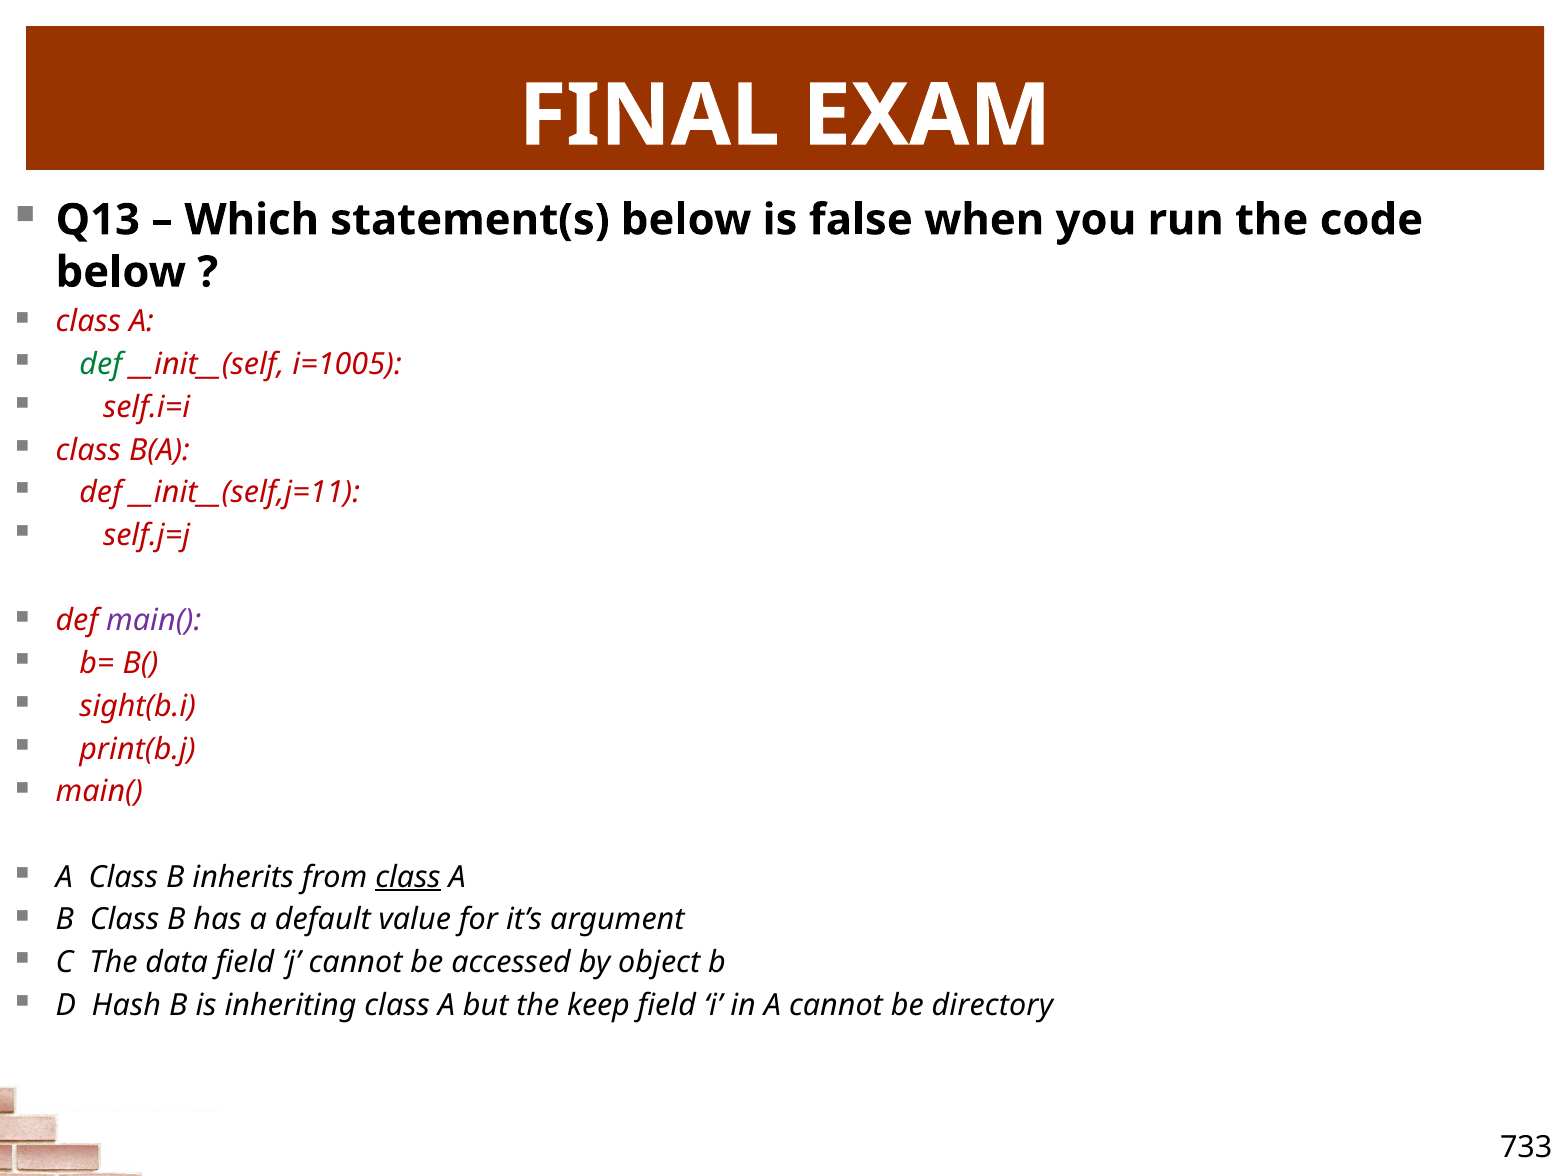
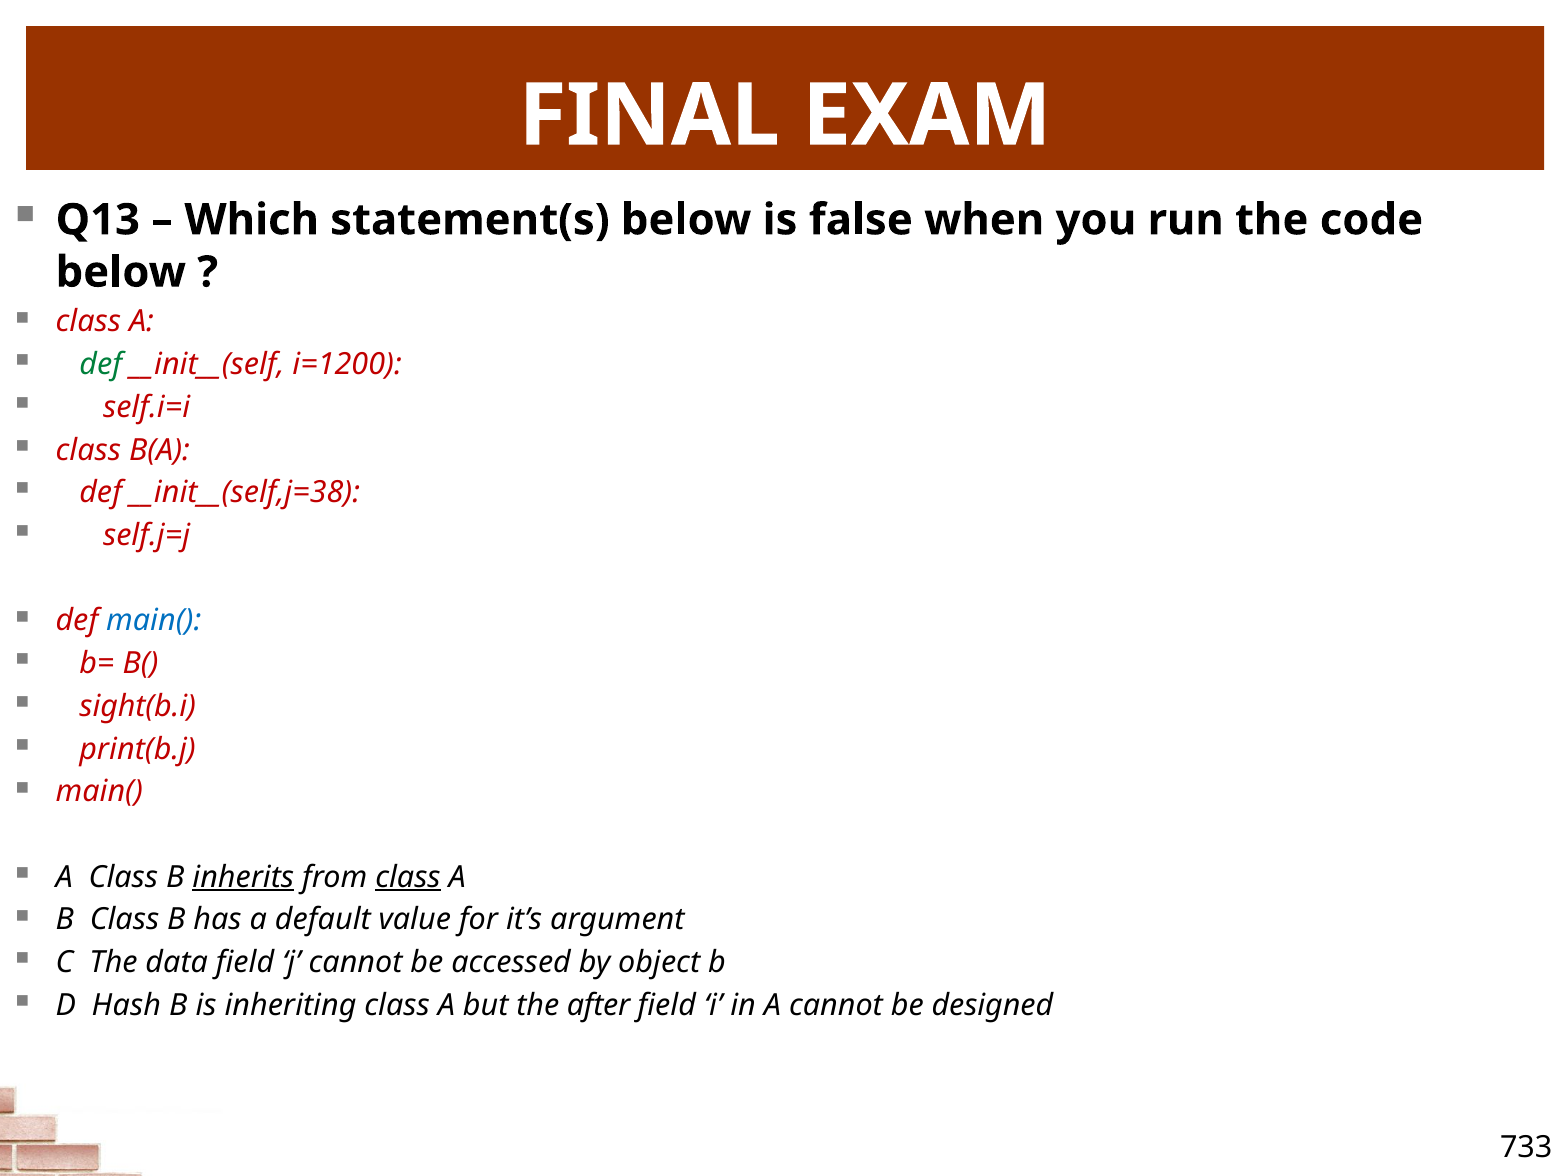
i=1005: i=1005 -> i=1200
__init__(self,j=11: __init__(self,j=11 -> __init__(self,j=38
main( at (154, 621) colour: purple -> blue
inherits underline: none -> present
keep: keep -> after
directory: directory -> designed
